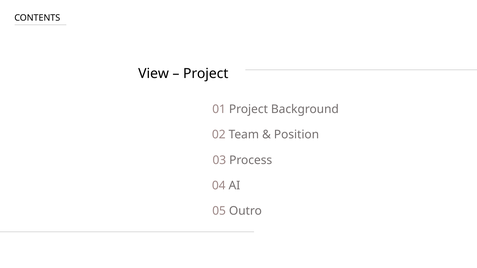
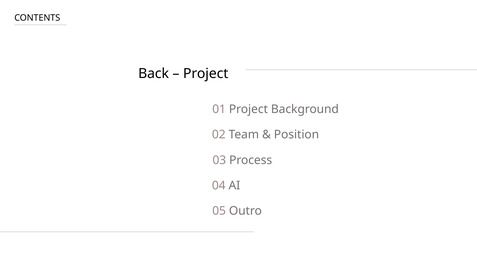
View: View -> Back
